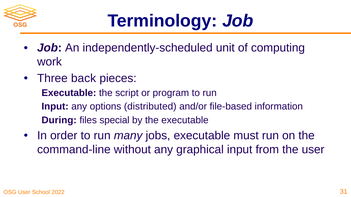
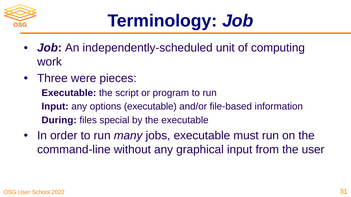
back: back -> were
options distributed: distributed -> executable
